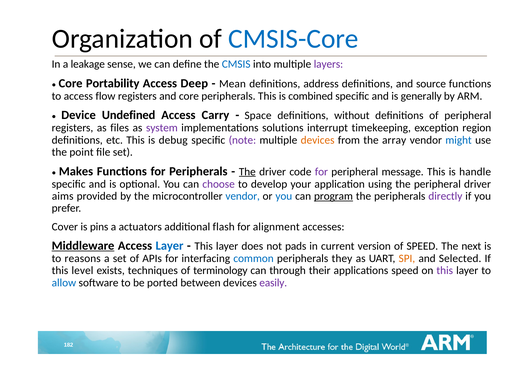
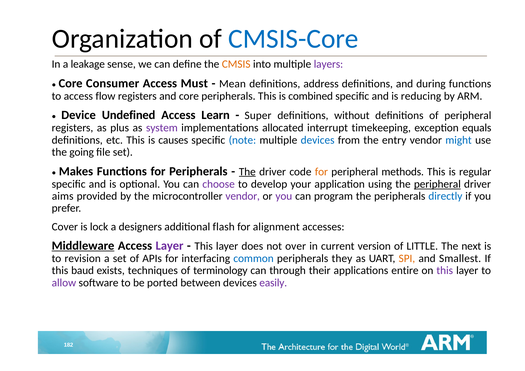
CMSIS colour: blue -> orange
Portability: Portability -> Consumer
Deep: Deep -> Must
source: source -> during
generally: generally -> reducing
Carry: Carry -> Learn
Space: Space -> Super
files: files -> plus
solutions: solutions -> allocated
region: region -> equals
debug: debug -> causes
note colour: purple -> blue
devices at (318, 140) colour: orange -> blue
array: array -> entry
point: point -> going
for at (321, 172) colour: purple -> orange
message: message -> methods
handle: handle -> regular
peripheral at (437, 184) underline: none -> present
vendor at (243, 196) colour: blue -> purple
you at (284, 196) colour: blue -> purple
program underline: present -> none
directly colour: purple -> blue
pins: pins -> lock
actuators: actuators -> designers
Layer at (170, 246) colour: blue -> purple
pads: pads -> over
of SPEED: SPEED -> LITTLE
reasons: reasons -> revision
Selected: Selected -> Smallest
level: level -> baud
applications speed: speed -> entire
allow colour: blue -> purple
